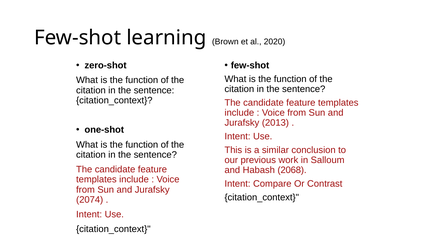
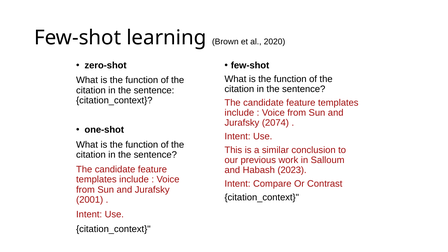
2013: 2013 -> 2074
2068: 2068 -> 2023
2074: 2074 -> 2001
